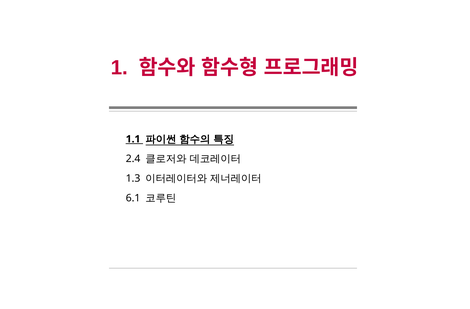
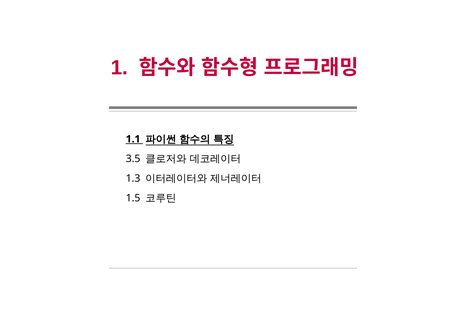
2.4: 2.4 -> 3.5
6.1: 6.1 -> 1.5
